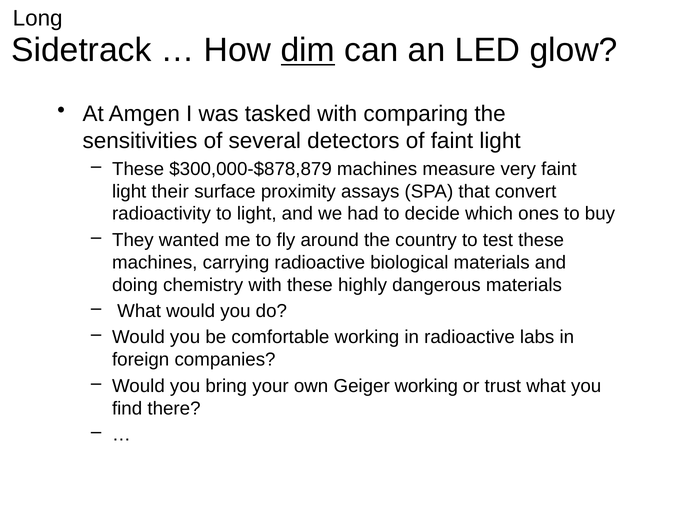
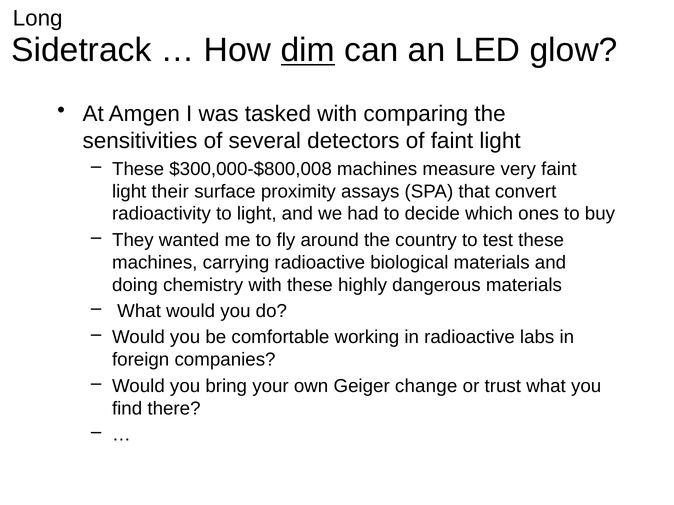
$300,000-$878,879: $300,000-$878,879 -> $300,000-$800,008
Geiger working: working -> change
